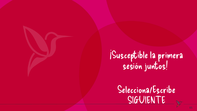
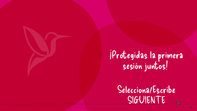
¡Susceptible: ¡Susceptible -> ¡Protegidas
